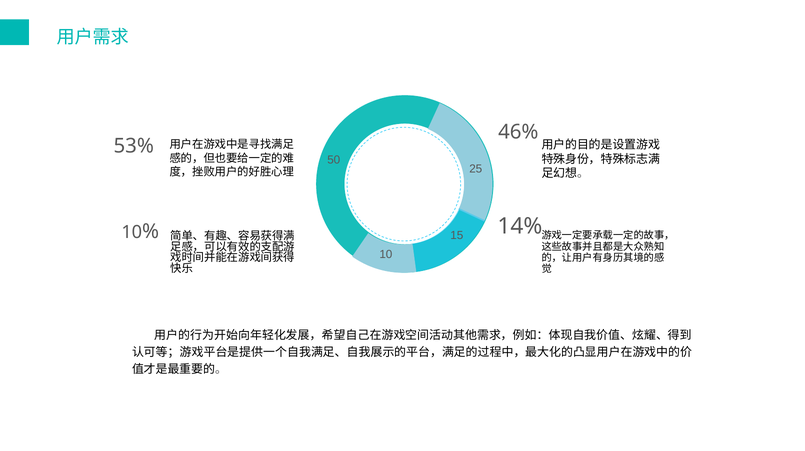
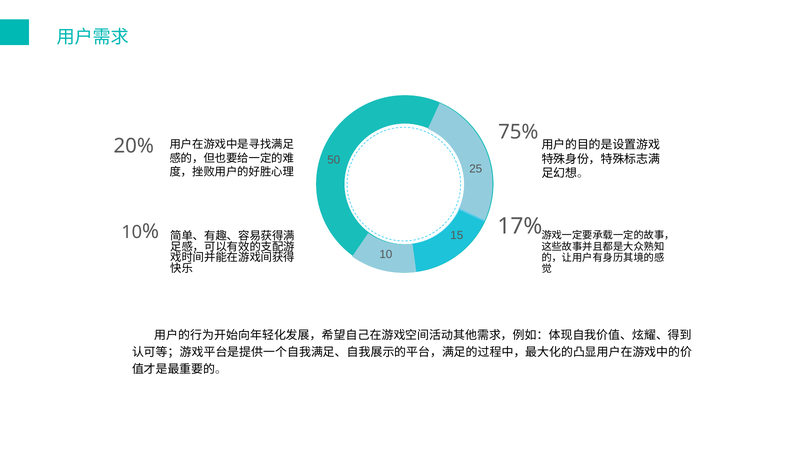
46%: 46% -> 75%
53%: 53% -> 20%
14%: 14% -> 17%
